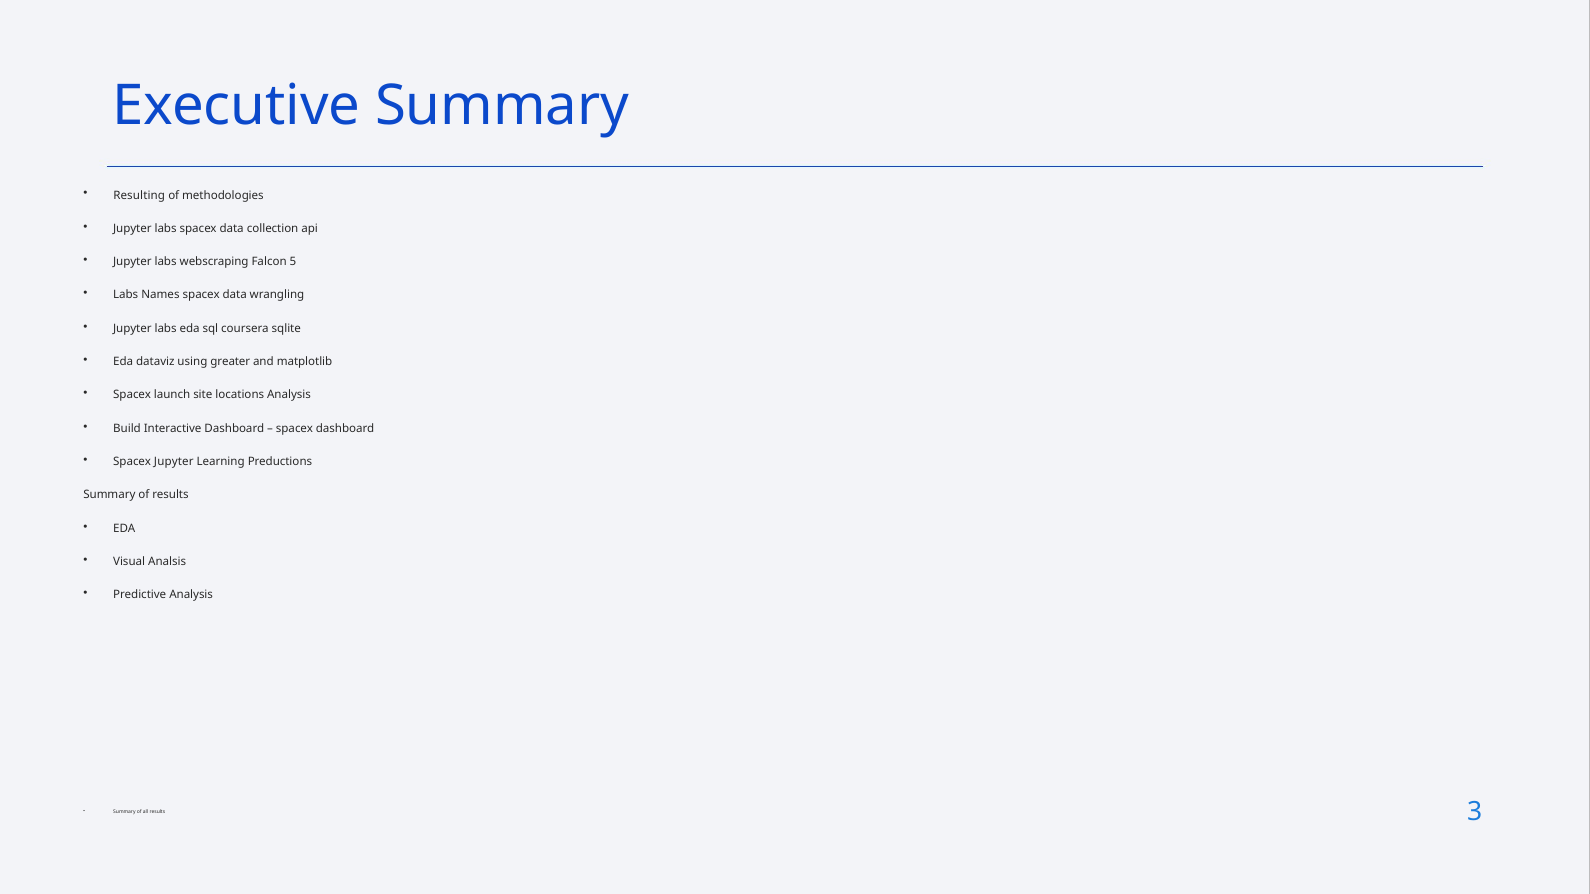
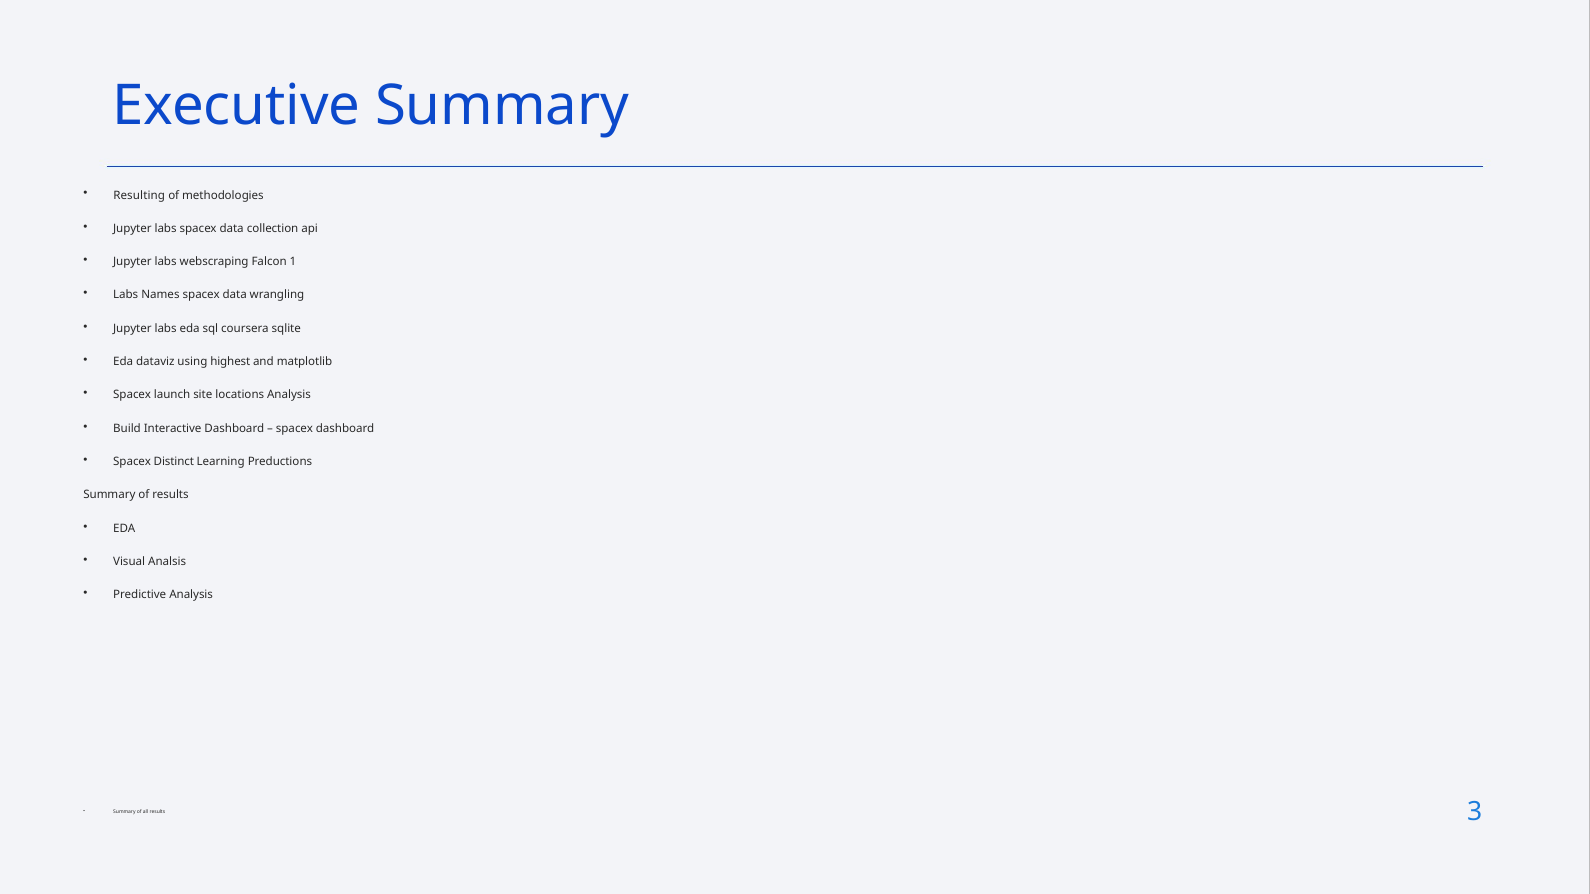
5: 5 -> 1
greater: greater -> highest
Spacex Jupyter: Jupyter -> Distinct
